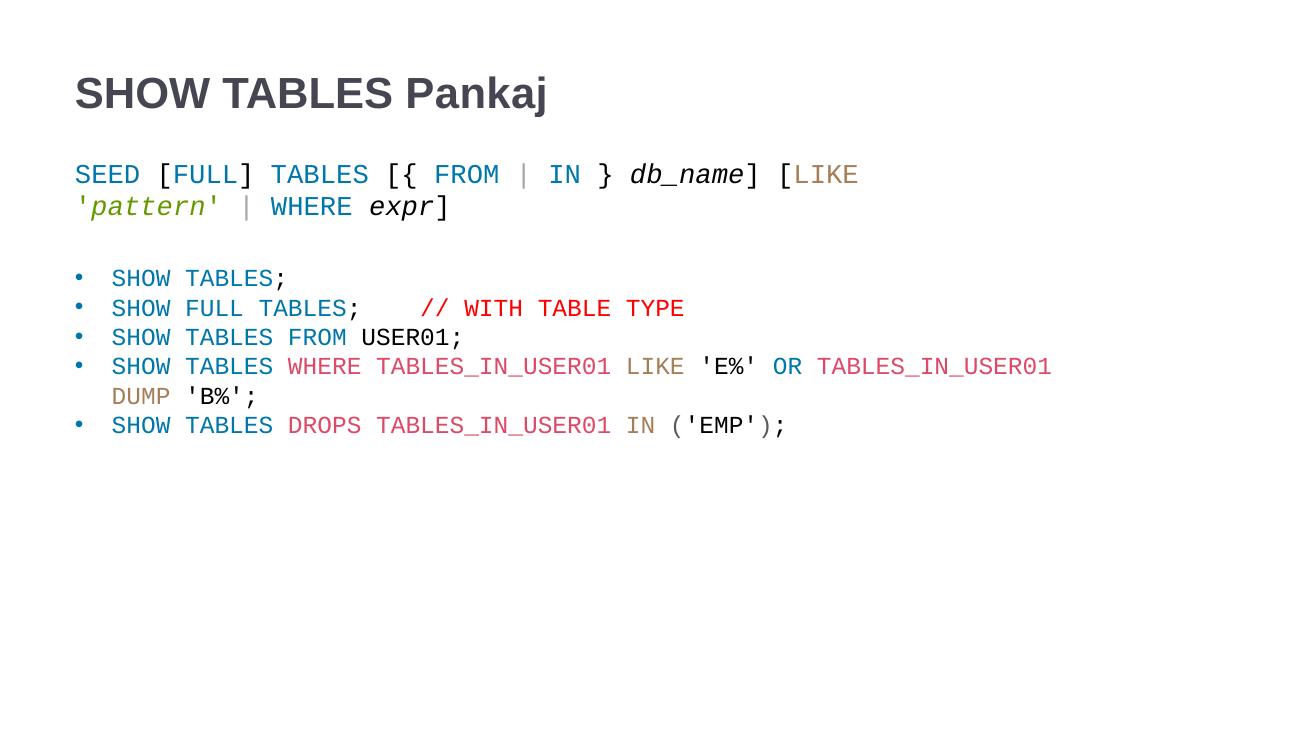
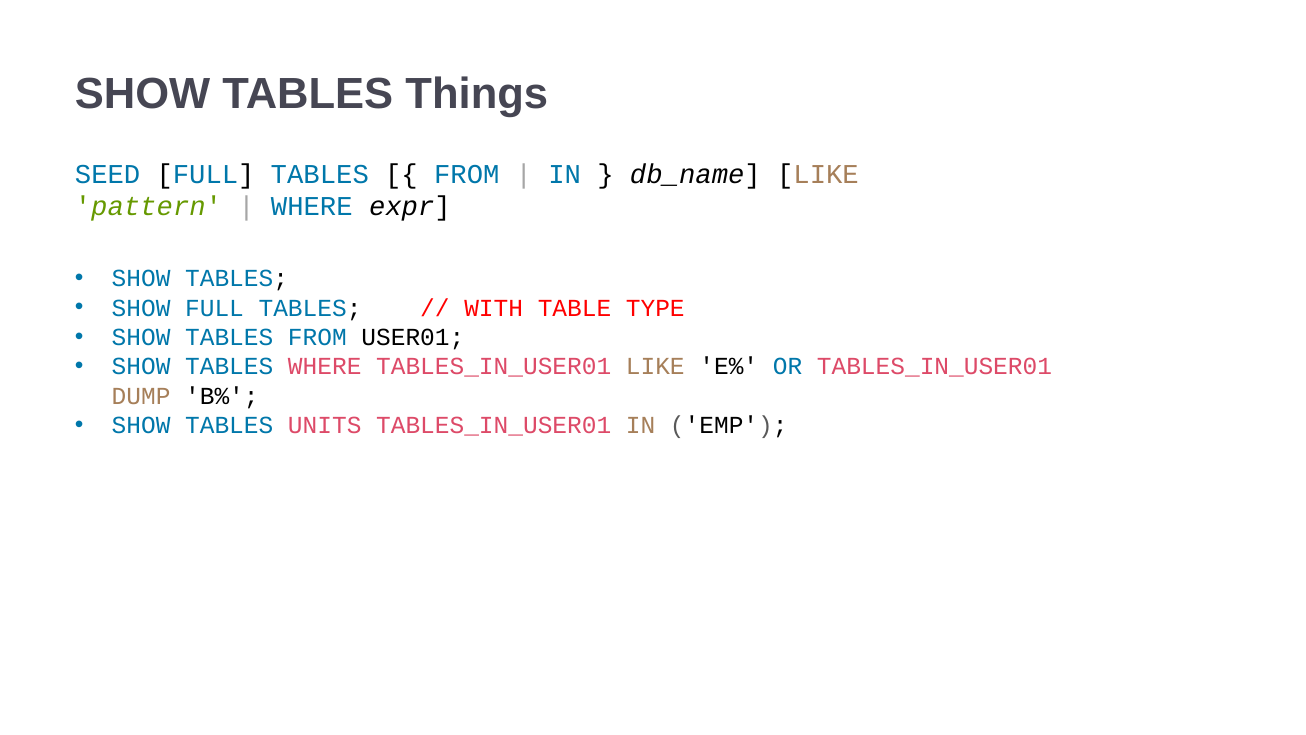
Pankaj: Pankaj -> Things
DROPS: DROPS -> UNITS
